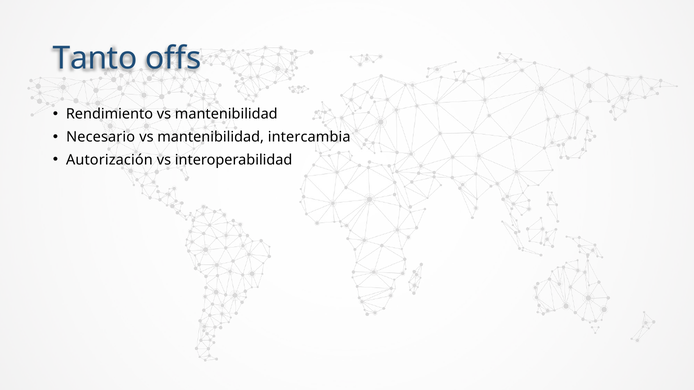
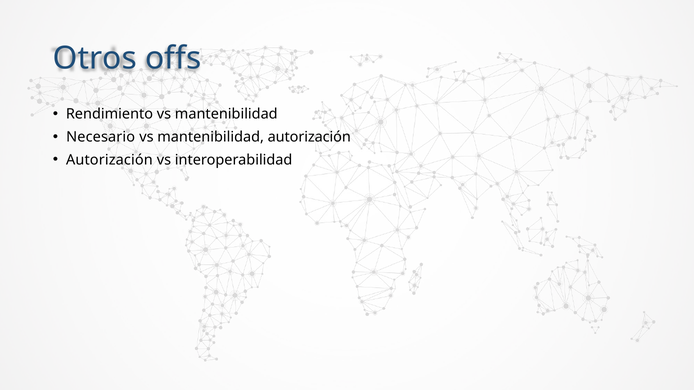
Tanto: Tanto -> Otros
mantenibilidad intercambia: intercambia -> autorización
